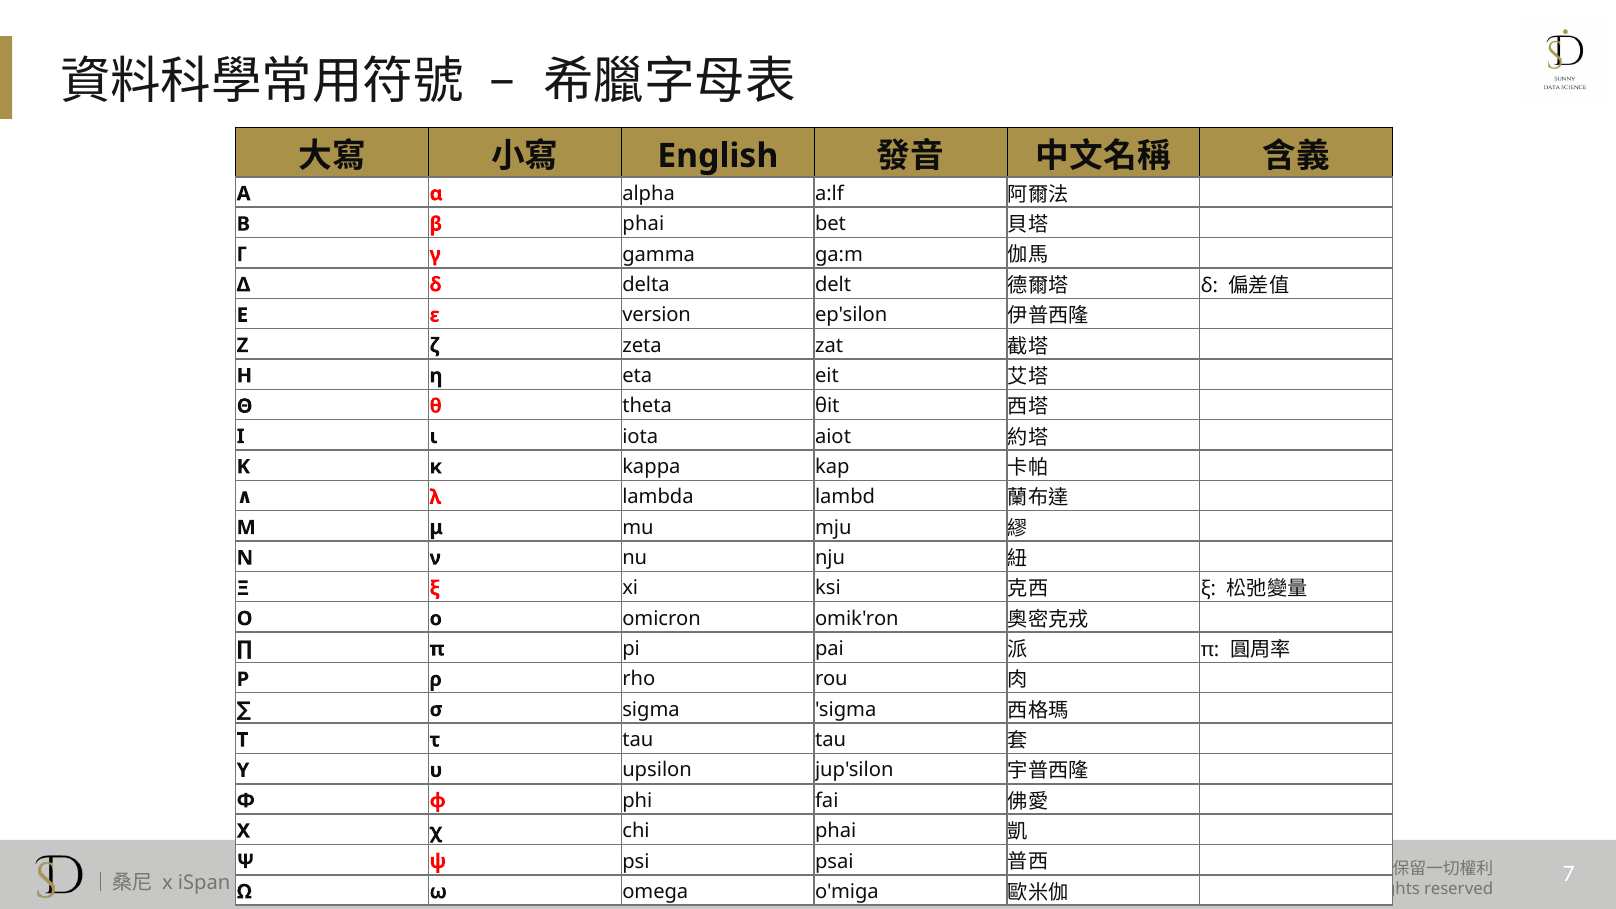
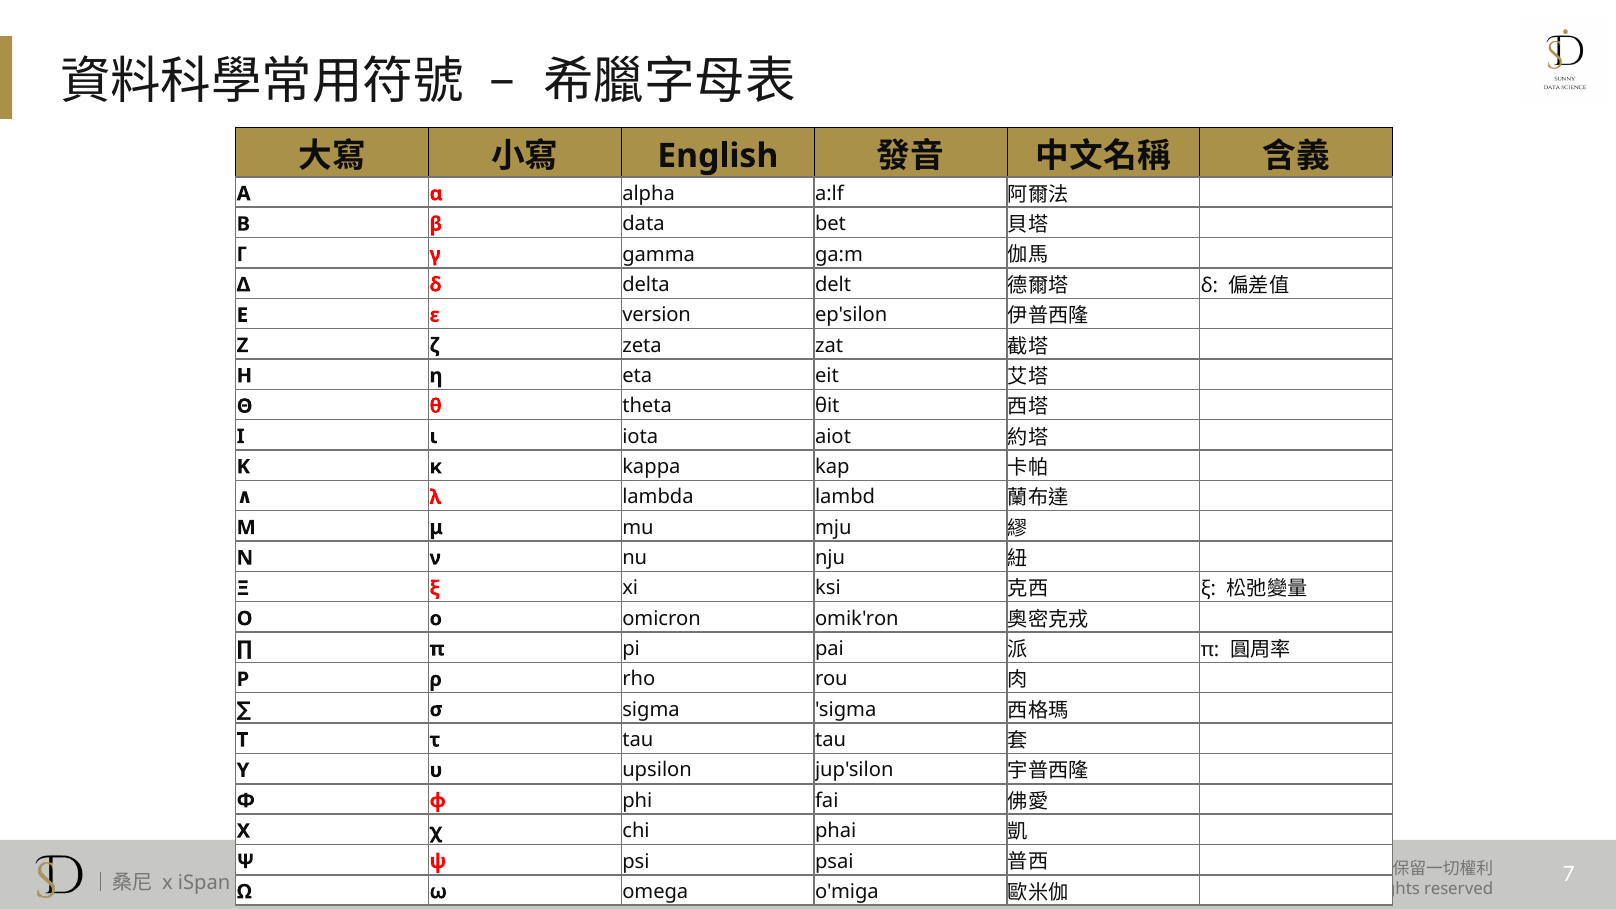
phai at (643, 224): phai -> data
